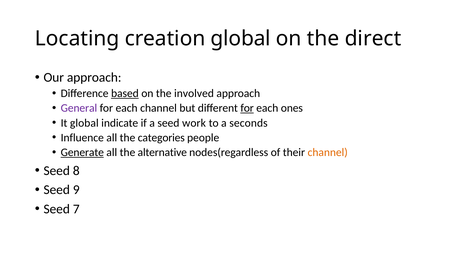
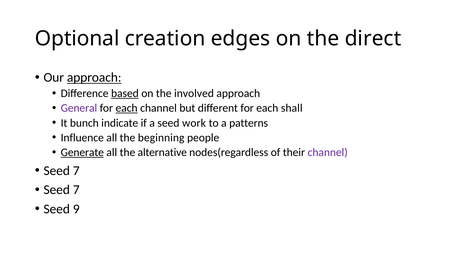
Locating: Locating -> Optional
creation global: global -> edges
approach at (94, 77) underline: none -> present
each at (127, 108) underline: none -> present
for at (247, 108) underline: present -> none
ones: ones -> shall
It global: global -> bunch
seconds: seconds -> patterns
categories: categories -> beginning
channel at (328, 152) colour: orange -> purple
8 at (76, 170): 8 -> 7
9 at (76, 190): 9 -> 7
7: 7 -> 9
